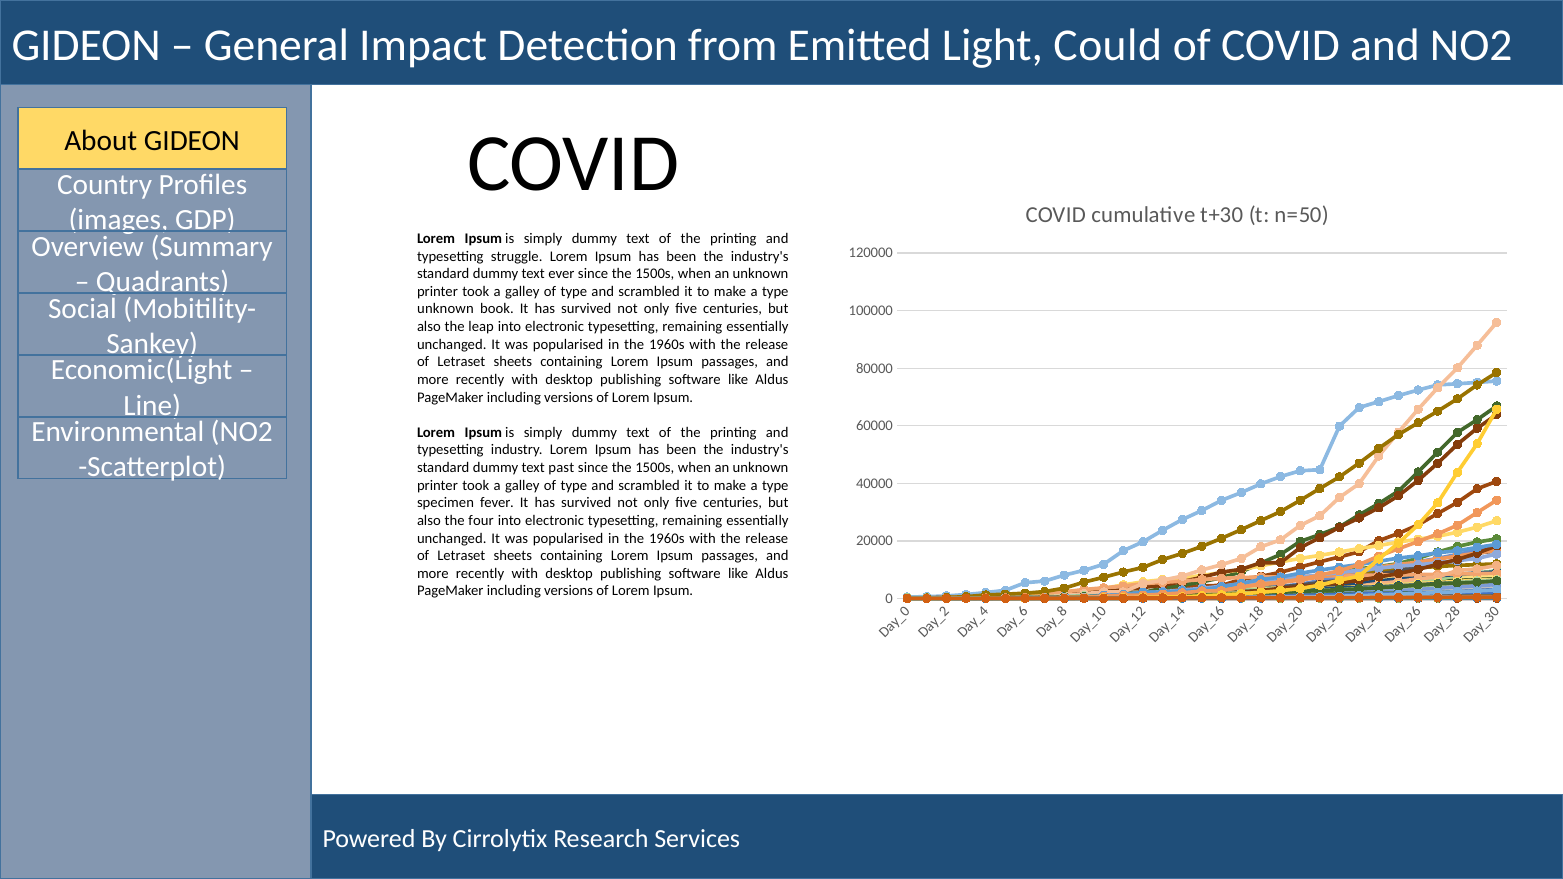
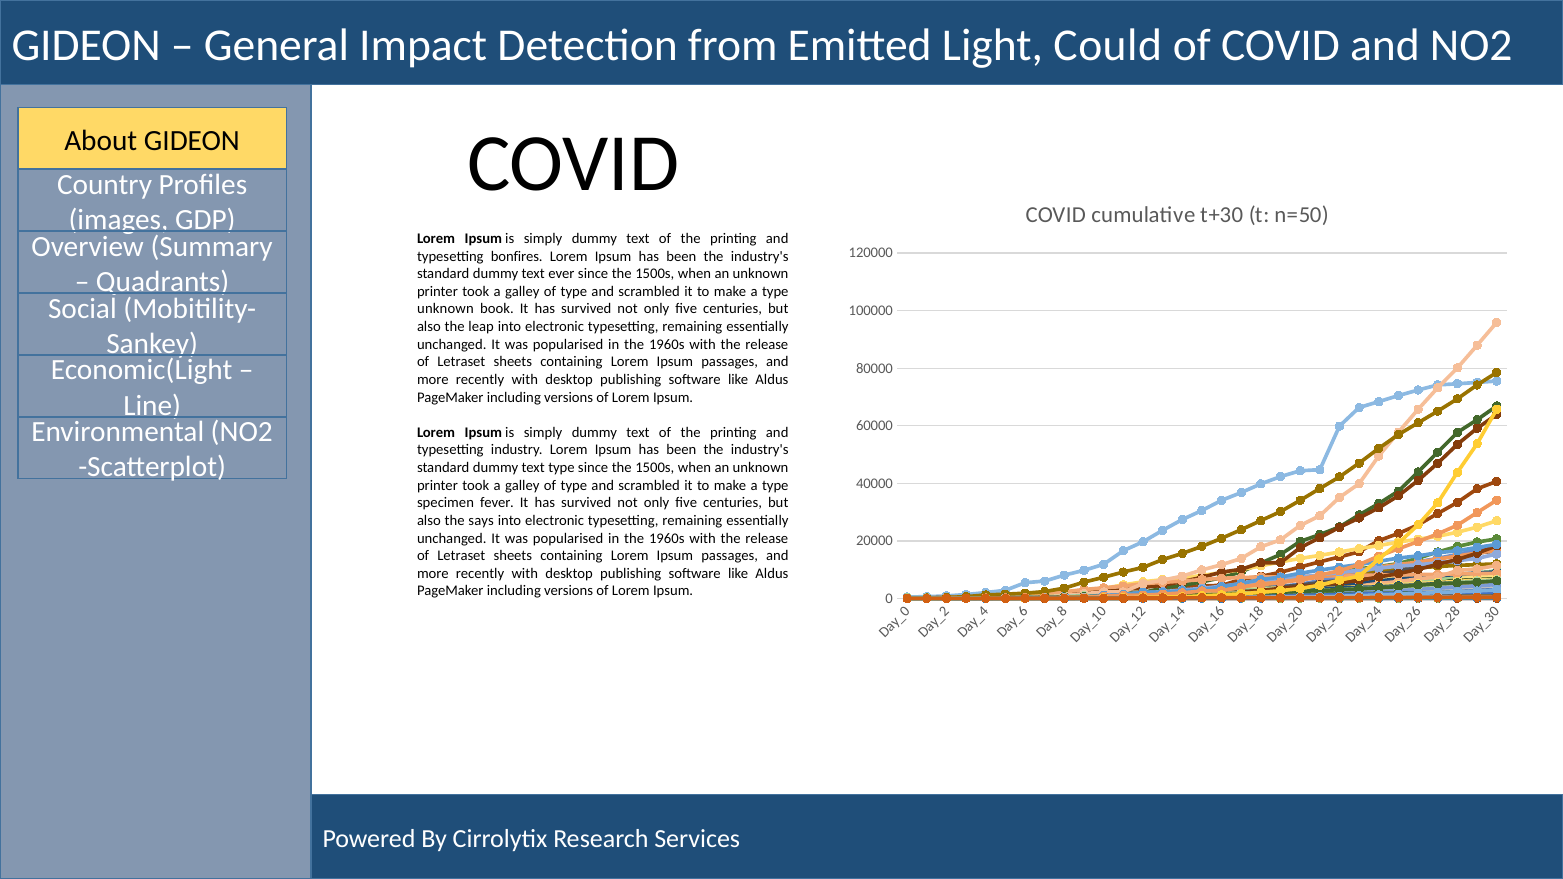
struggle: struggle -> bonfires
text past: past -> type
four: four -> says
